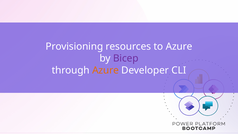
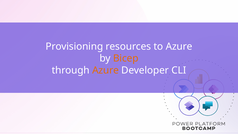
Bicep colour: purple -> orange
